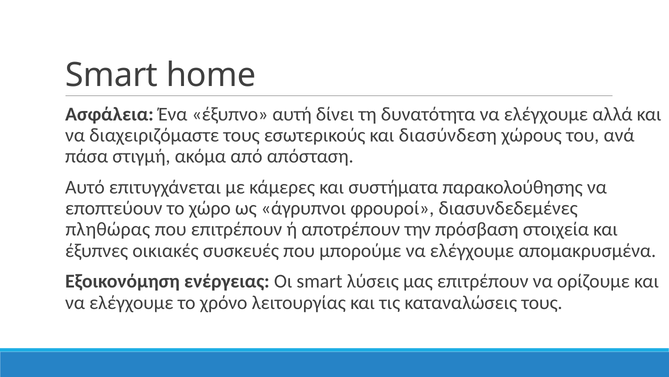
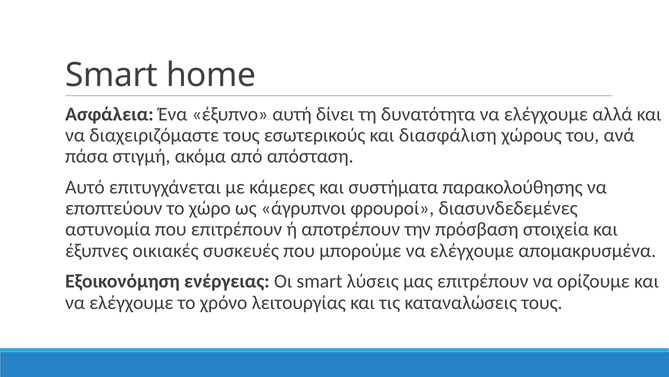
διασύνδεση: διασύνδεση -> διασφάλιση
πληθώρας: πληθώρας -> αστυνομία
